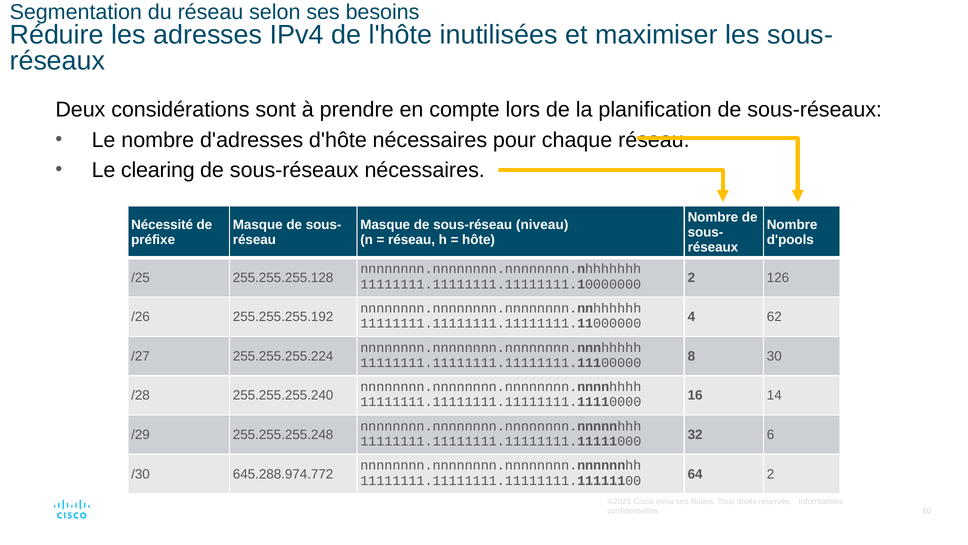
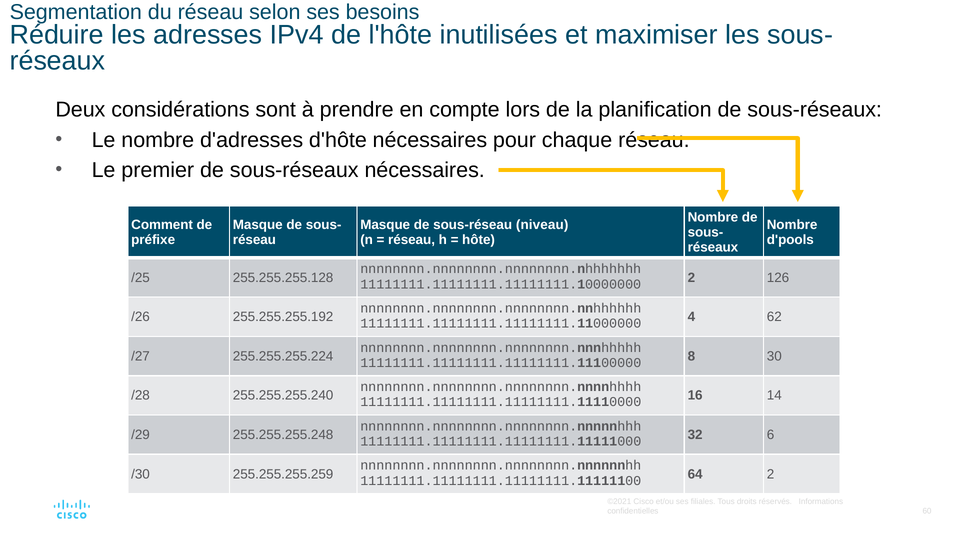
clearing: clearing -> premier
Nécessité: Nécessité -> Comment
645.288.974.772: 645.288.974.772 -> 255.255.255.259
